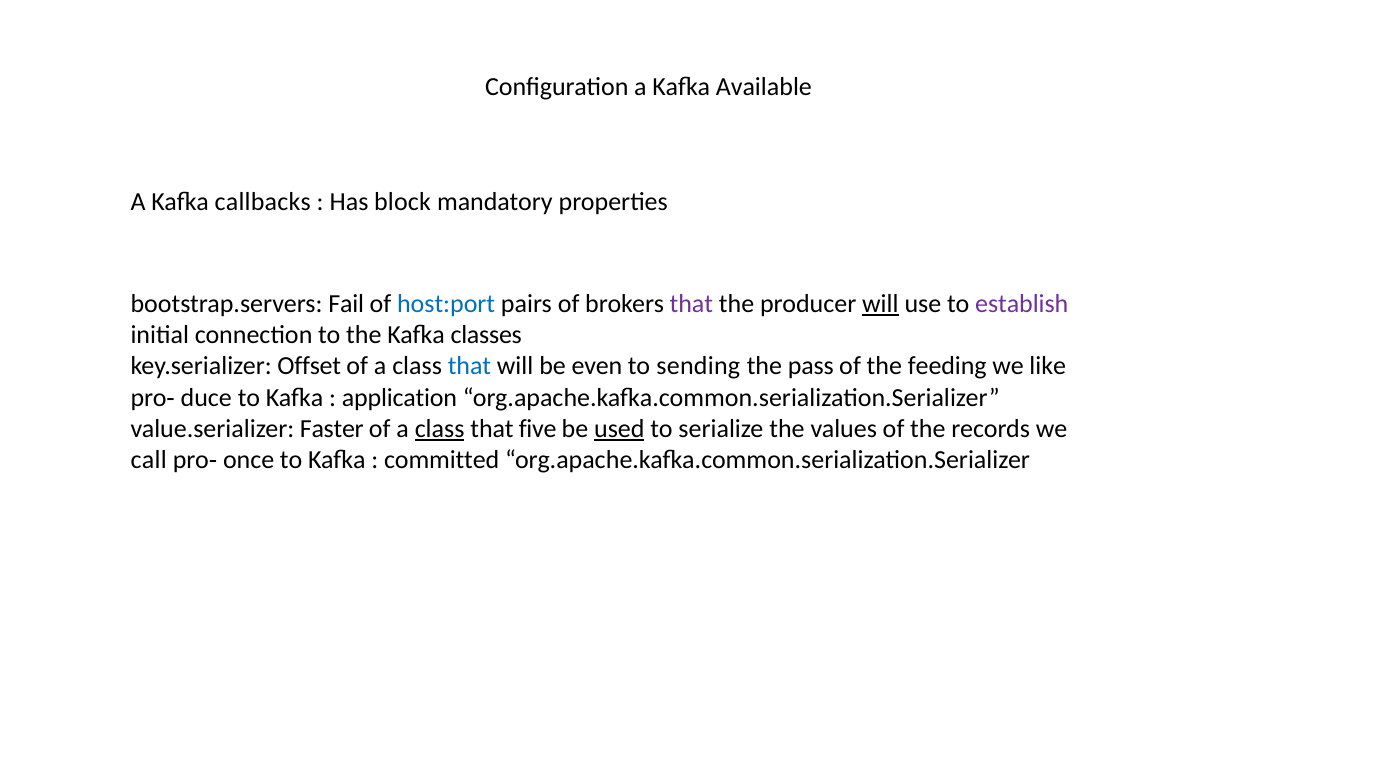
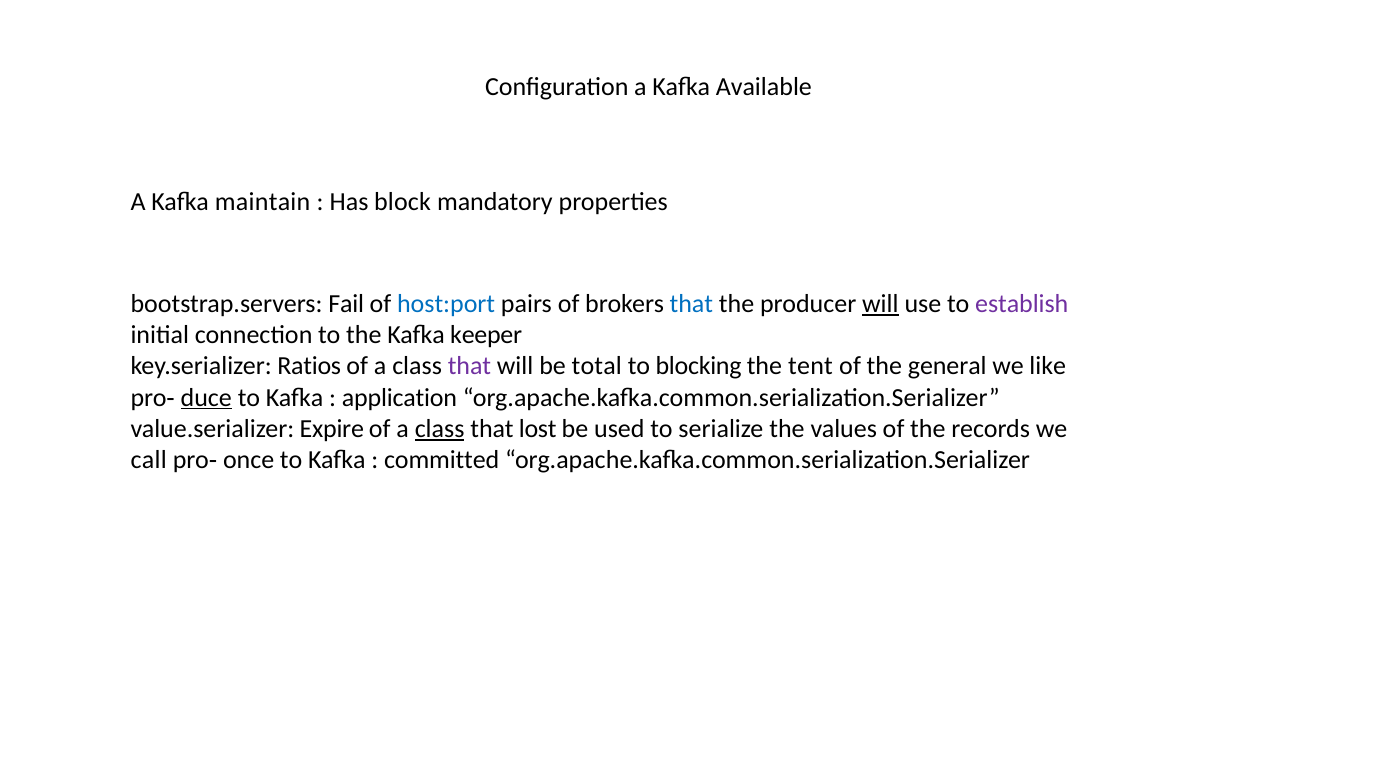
callbacks: callbacks -> maintain
that at (691, 304) colour: purple -> blue
classes: classes -> keeper
Offset: Offset -> Ratios
that at (469, 366) colour: blue -> purple
even: even -> total
sending: sending -> blocking
pass: pass -> tent
feeding: feeding -> general
duce underline: none -> present
Faster: Faster -> Expire
five: five -> lost
used underline: present -> none
